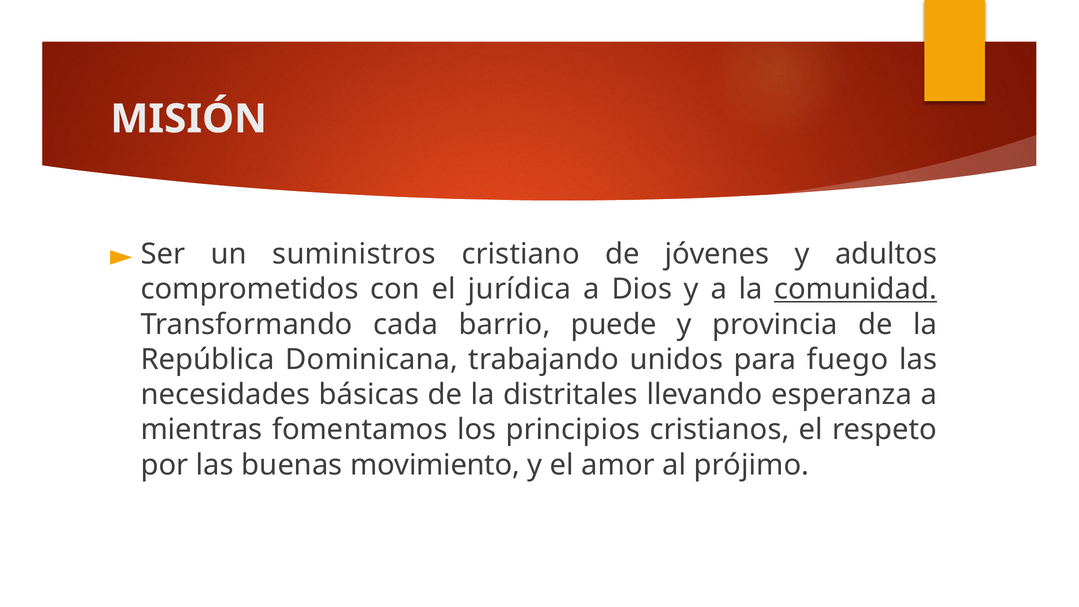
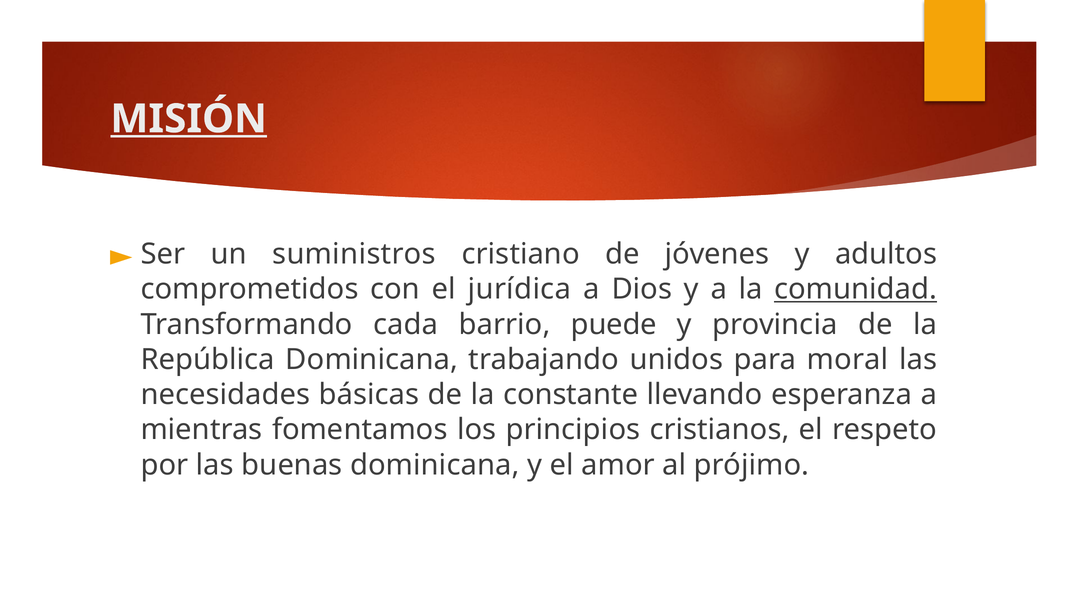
MISIÓN underline: none -> present
fuego: fuego -> moral
distritales: distritales -> constante
buenas movimiento: movimiento -> dominicana
